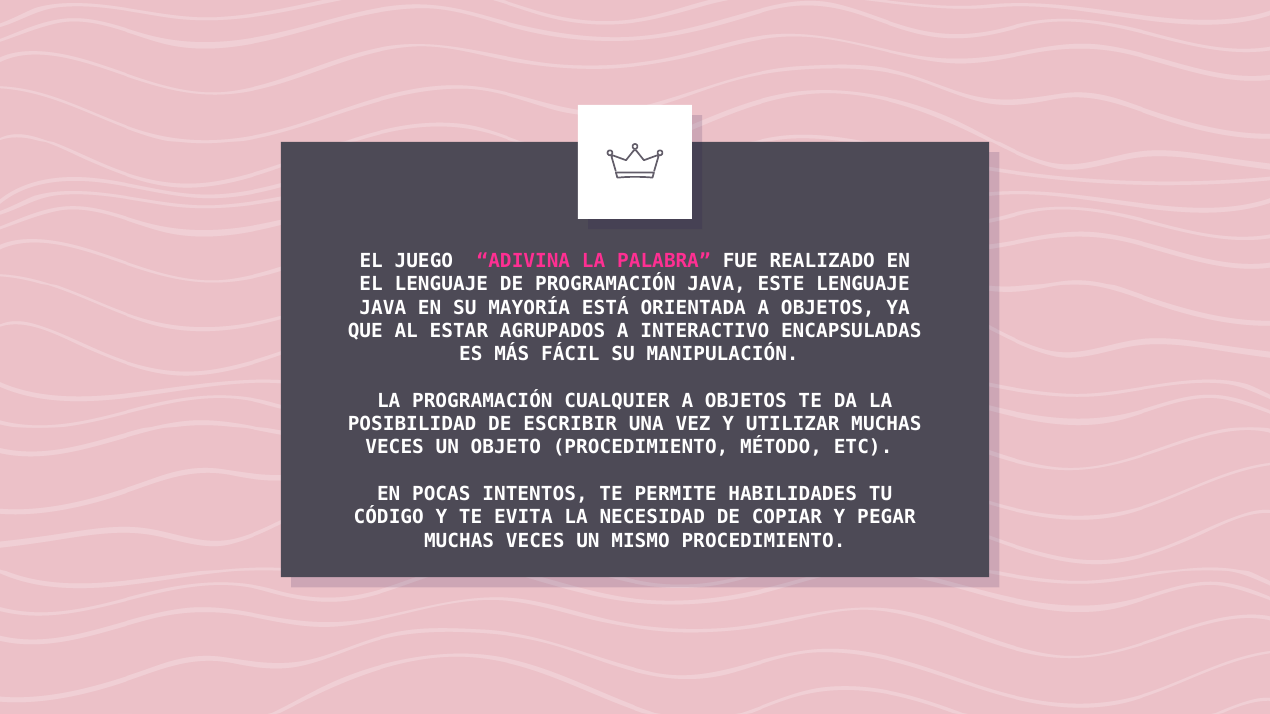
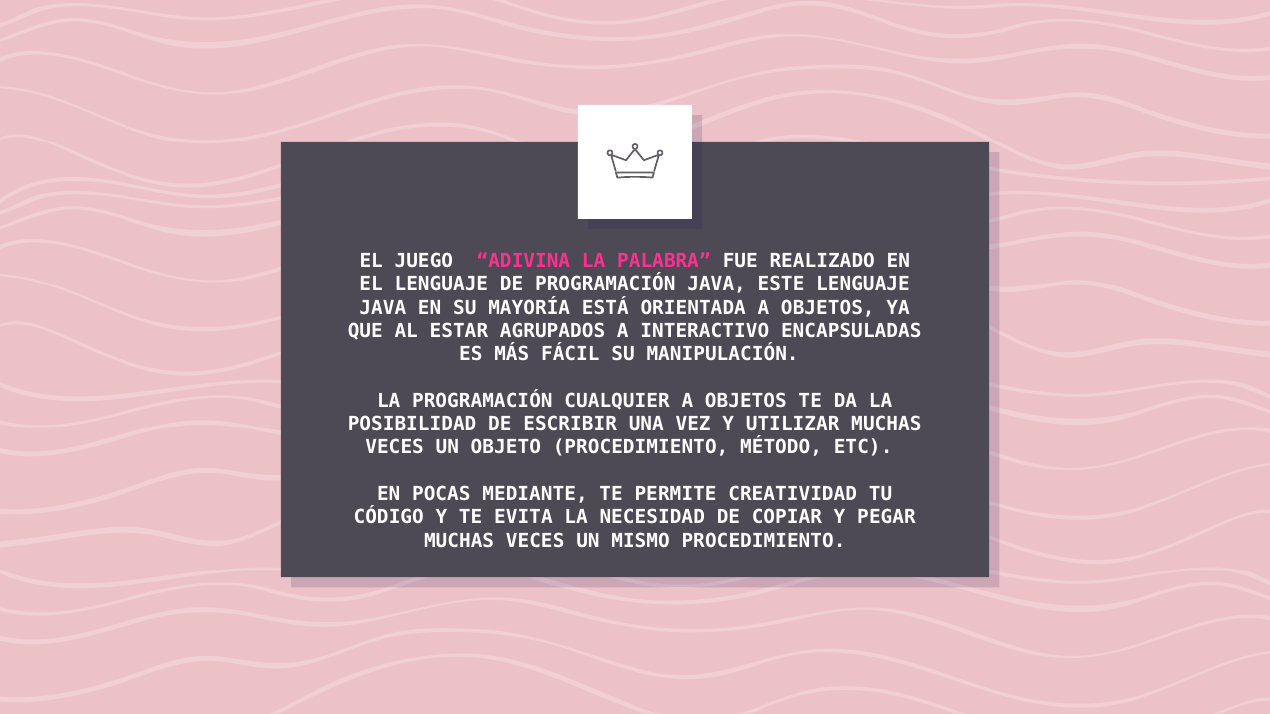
INTENTOS: INTENTOS -> MEDIANTE
HABILIDADES: HABILIDADES -> CREATIVIDAD
